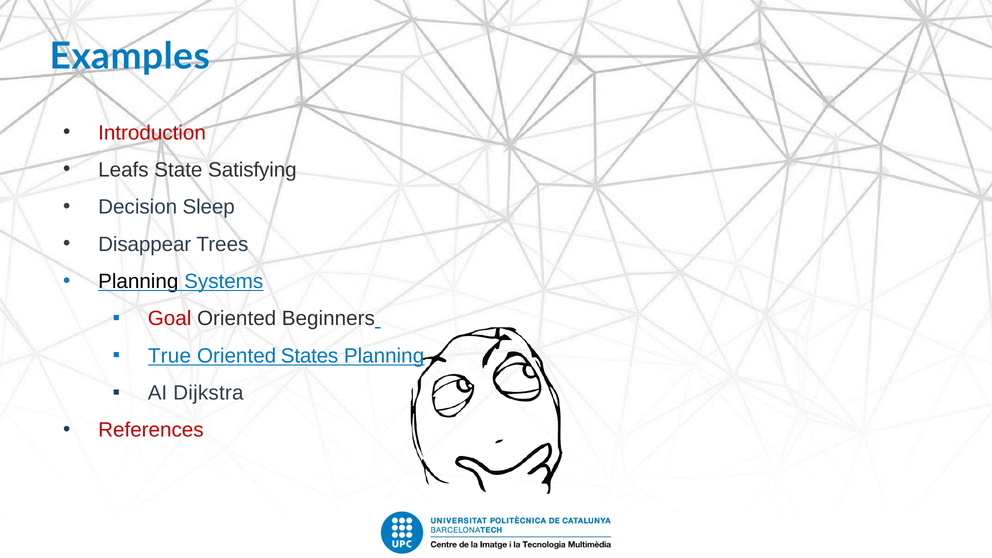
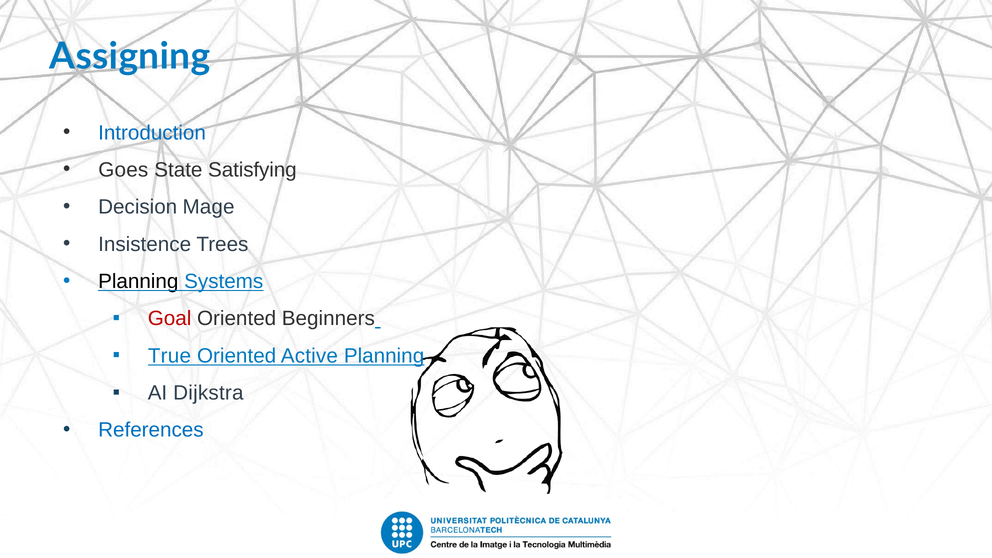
Examples: Examples -> Assigning
Introduction colour: red -> blue
Leafs: Leafs -> Goes
Sleep: Sleep -> Mage
Disappear: Disappear -> Insistence
States: States -> Active
References colour: red -> blue
